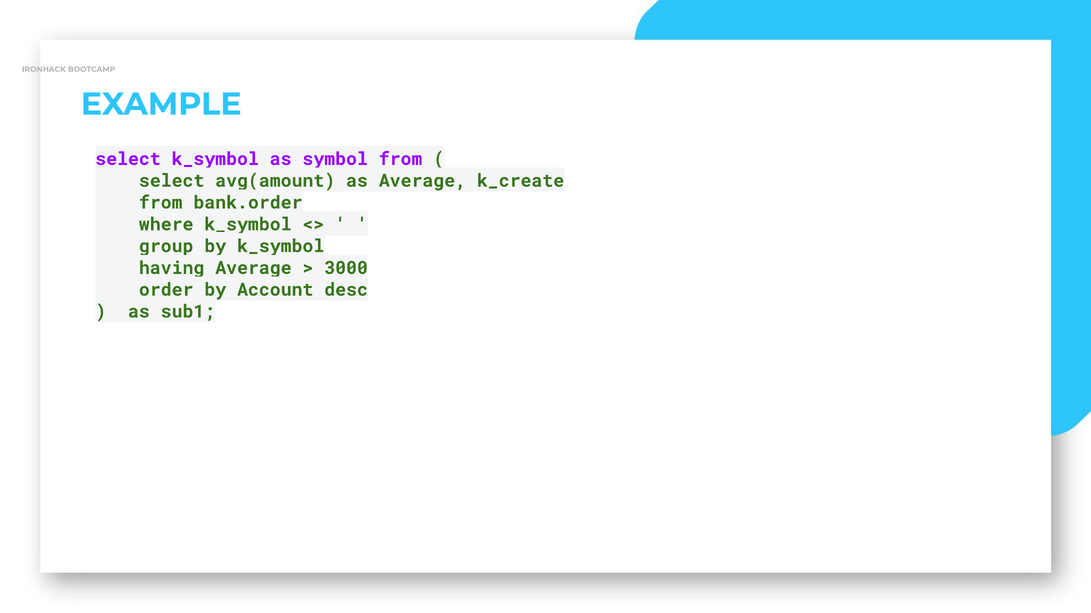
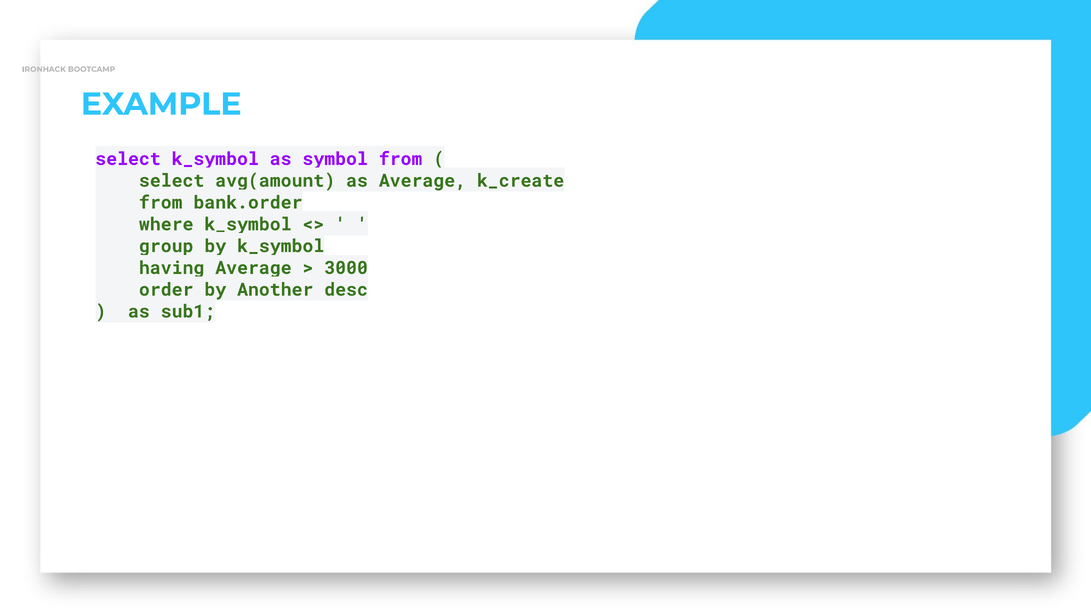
Account: Account -> Another
